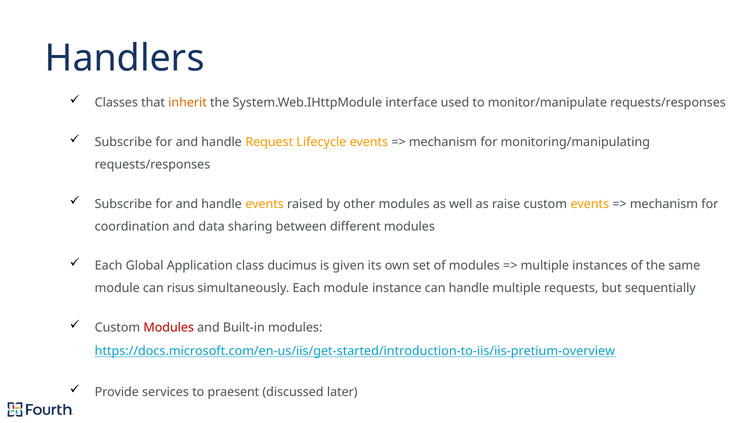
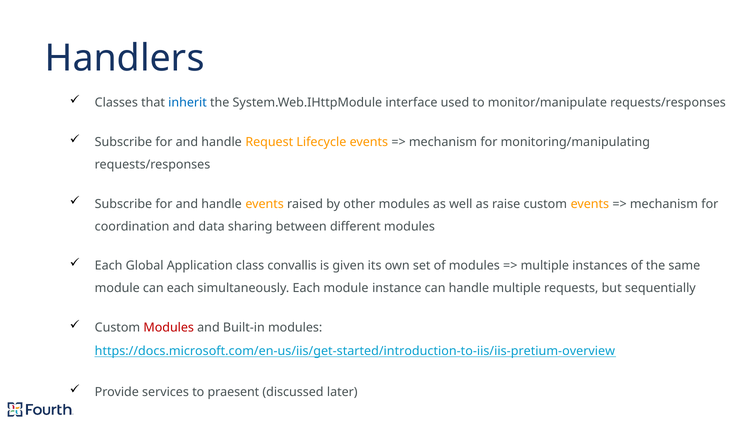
inherit colour: orange -> blue
ducimus: ducimus -> convallis
can risus: risus -> each
